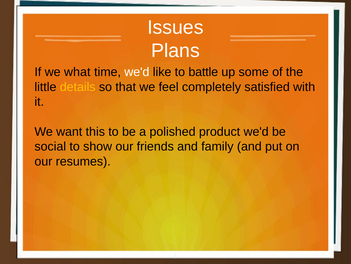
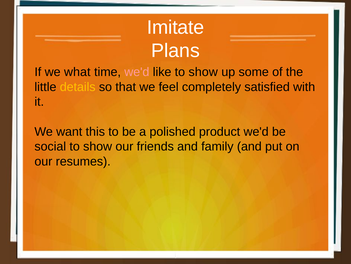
Issues: Issues -> Imitate
we'd at (137, 72) colour: white -> pink
like to battle: battle -> show
